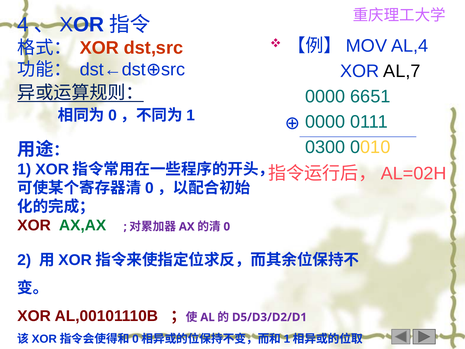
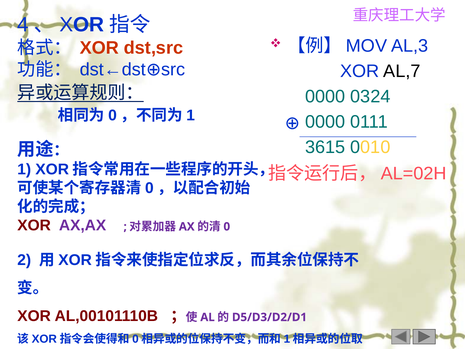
AL,4: AL,4 -> AL,3
6651: 6651 -> 0324
0300: 0300 -> 3615
AX,AX colour: green -> purple
